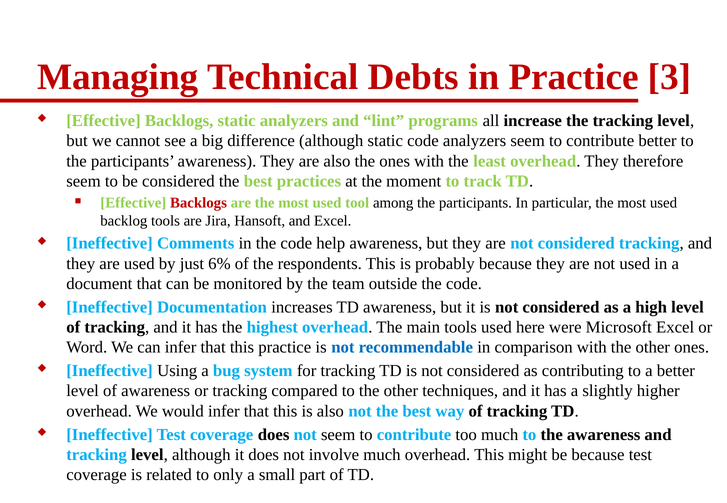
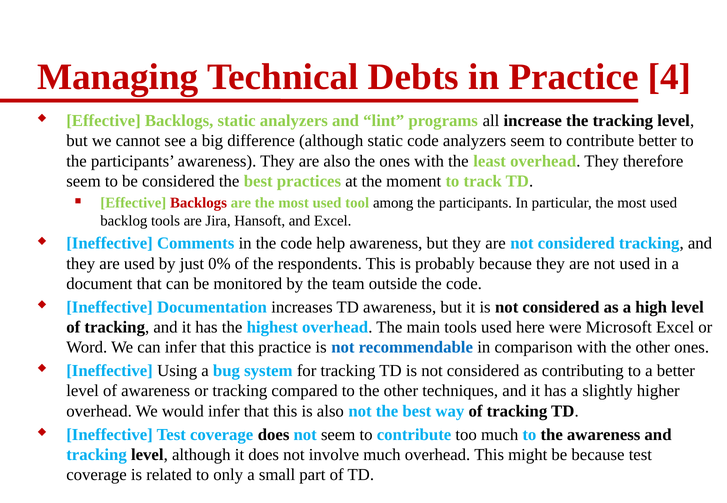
3: 3 -> 4
6%: 6% -> 0%
